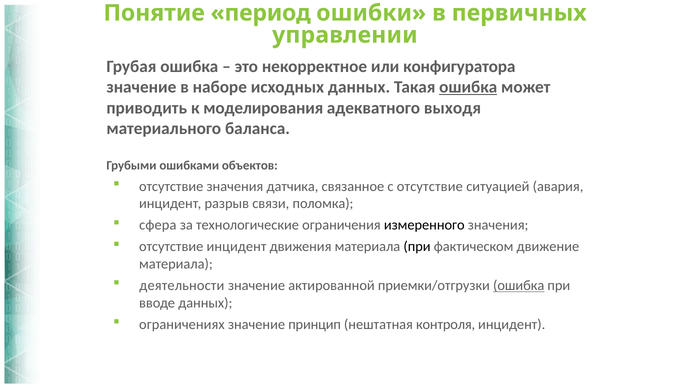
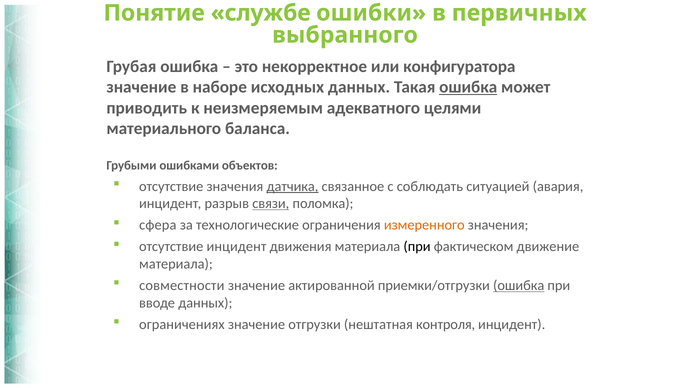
период: период -> службе
управлении: управлении -> выбранного
моделирования: моделирования -> неизмеряемым
выходя: выходя -> целями
датчика underline: none -> present
с отсутствие: отсутствие -> соблюдать
связи underline: none -> present
измеренного colour: black -> orange
деятельности: деятельности -> совместности
принцип: принцип -> отгрузки
